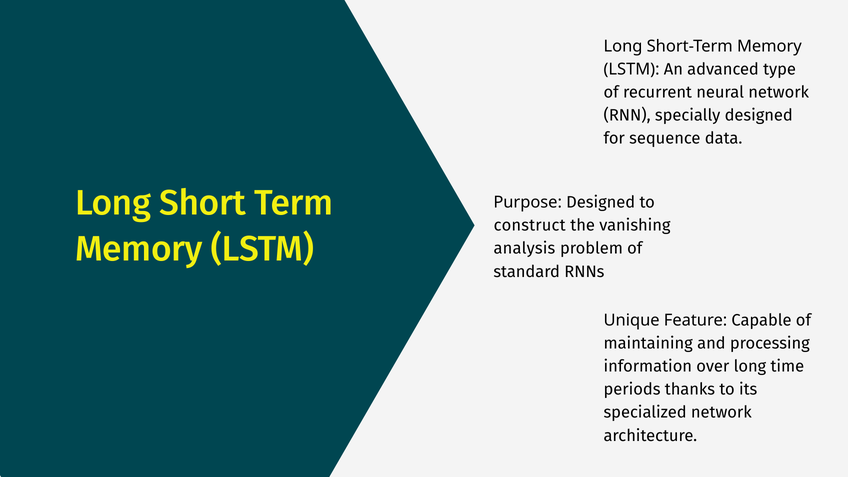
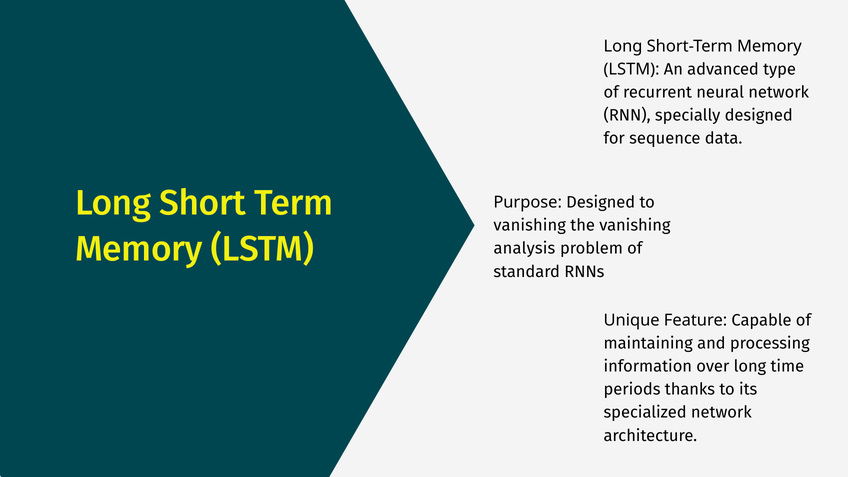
construct at (530, 225): construct -> vanishing
